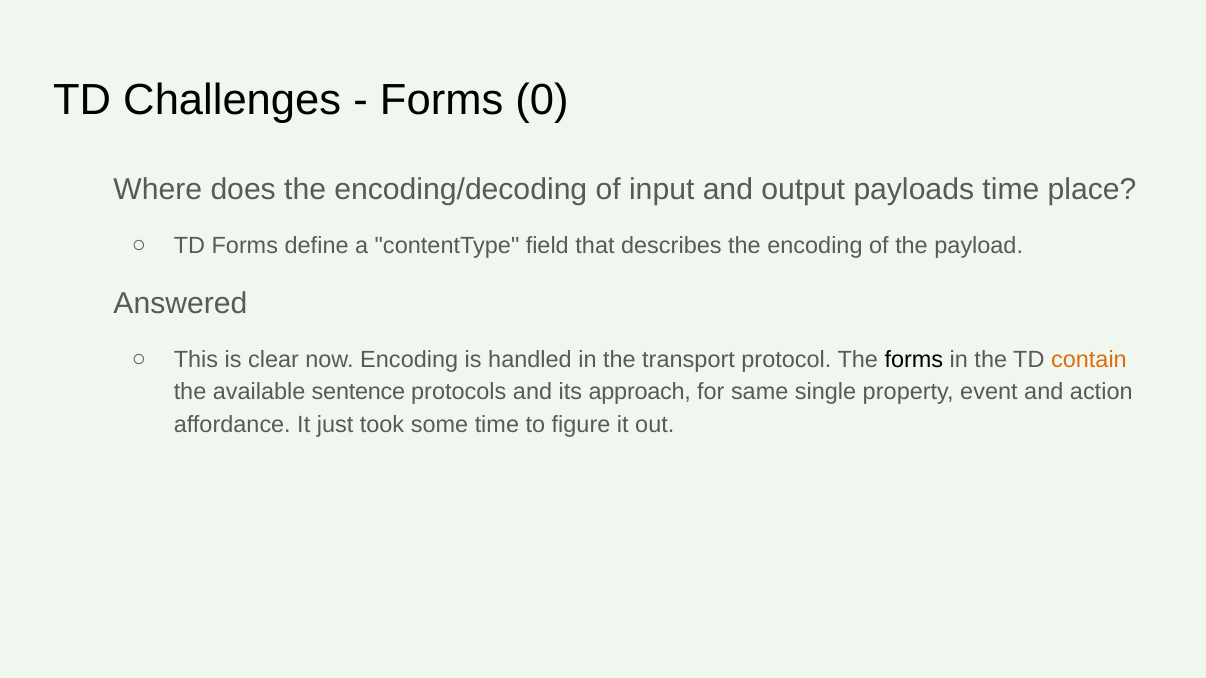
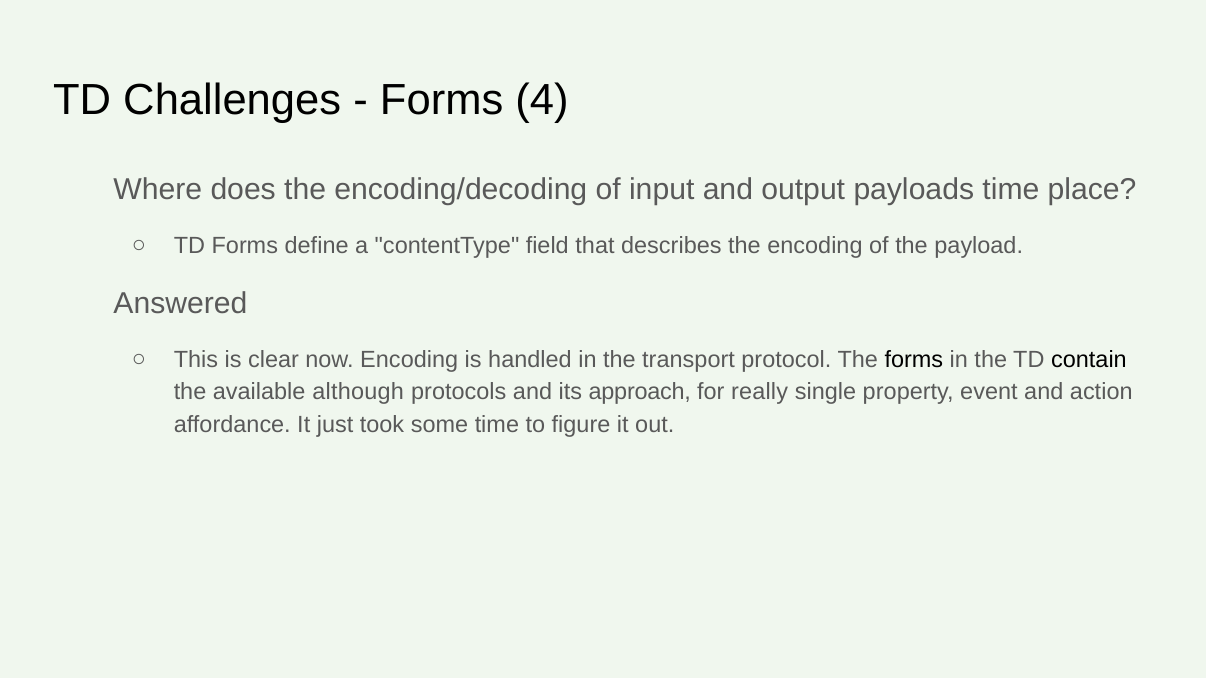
0: 0 -> 4
contain colour: orange -> black
sentence: sentence -> although
same: same -> really
